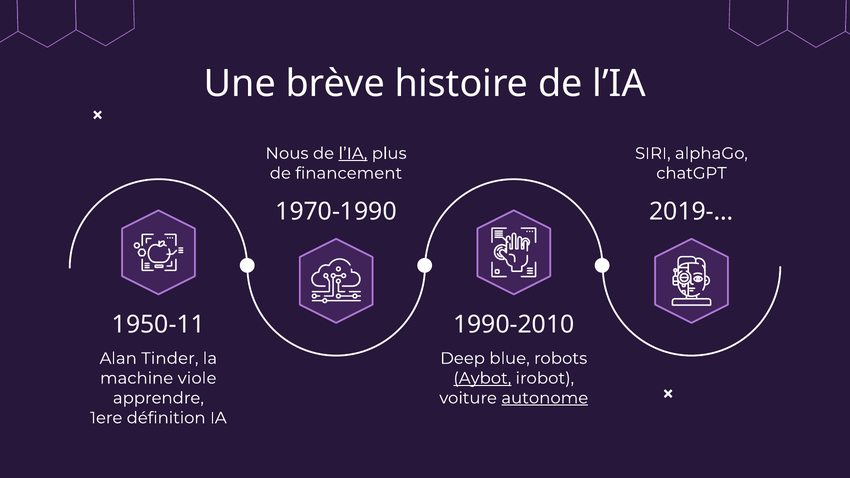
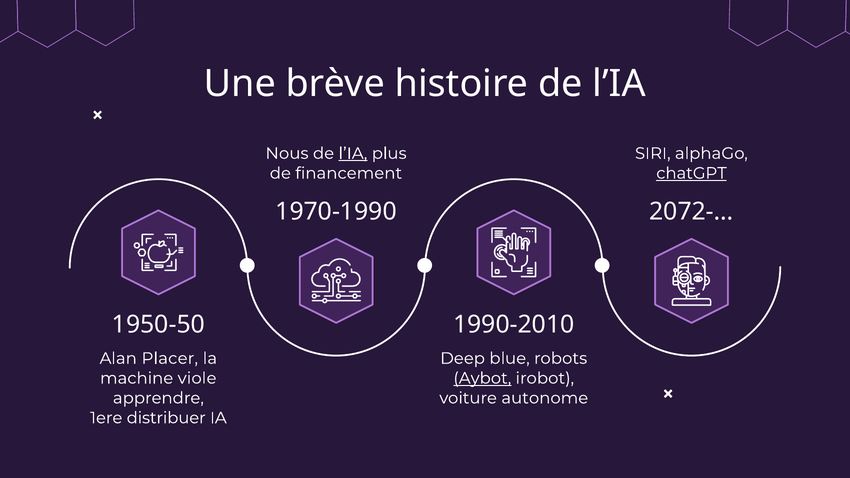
chatGPT underline: none -> present
2019-…: 2019-… -> 2072-…
1950-11: 1950-11 -> 1950-50
Tinder: Tinder -> Placer
autonome underline: present -> none
définition: définition -> distribuer
